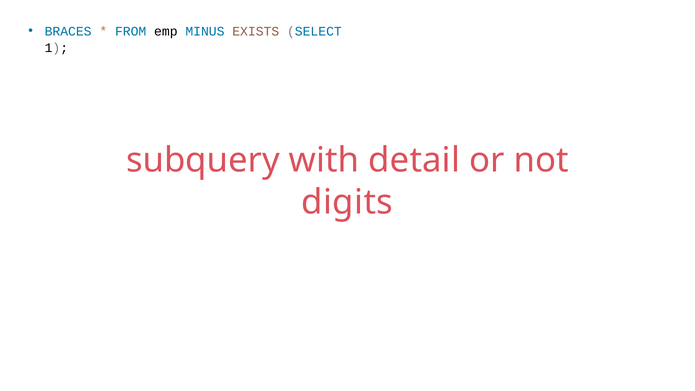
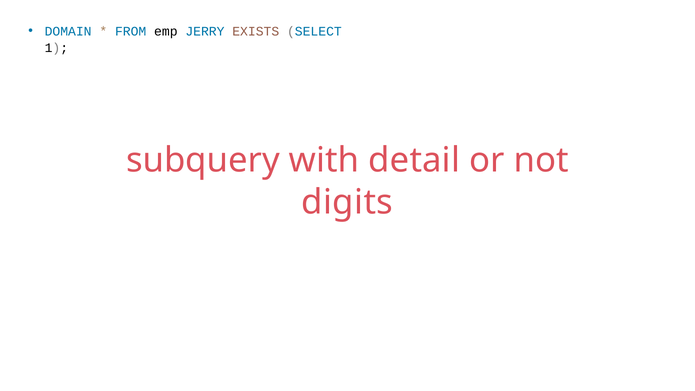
BRACES: BRACES -> DOMAIN
MINUS: MINUS -> JERRY
